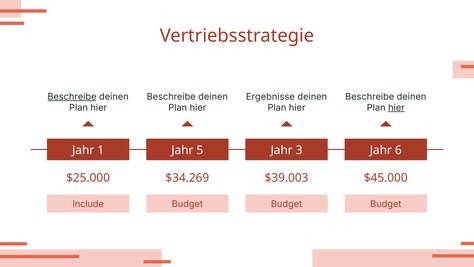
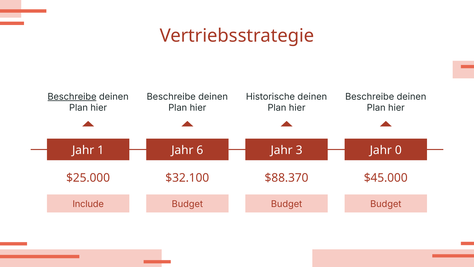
Ergebnisse: Ergebnisse -> Historische
hier at (396, 108) underline: present -> none
5: 5 -> 6
6: 6 -> 0
$34.269: $34.269 -> $32.100
$39.003: $39.003 -> $88.370
